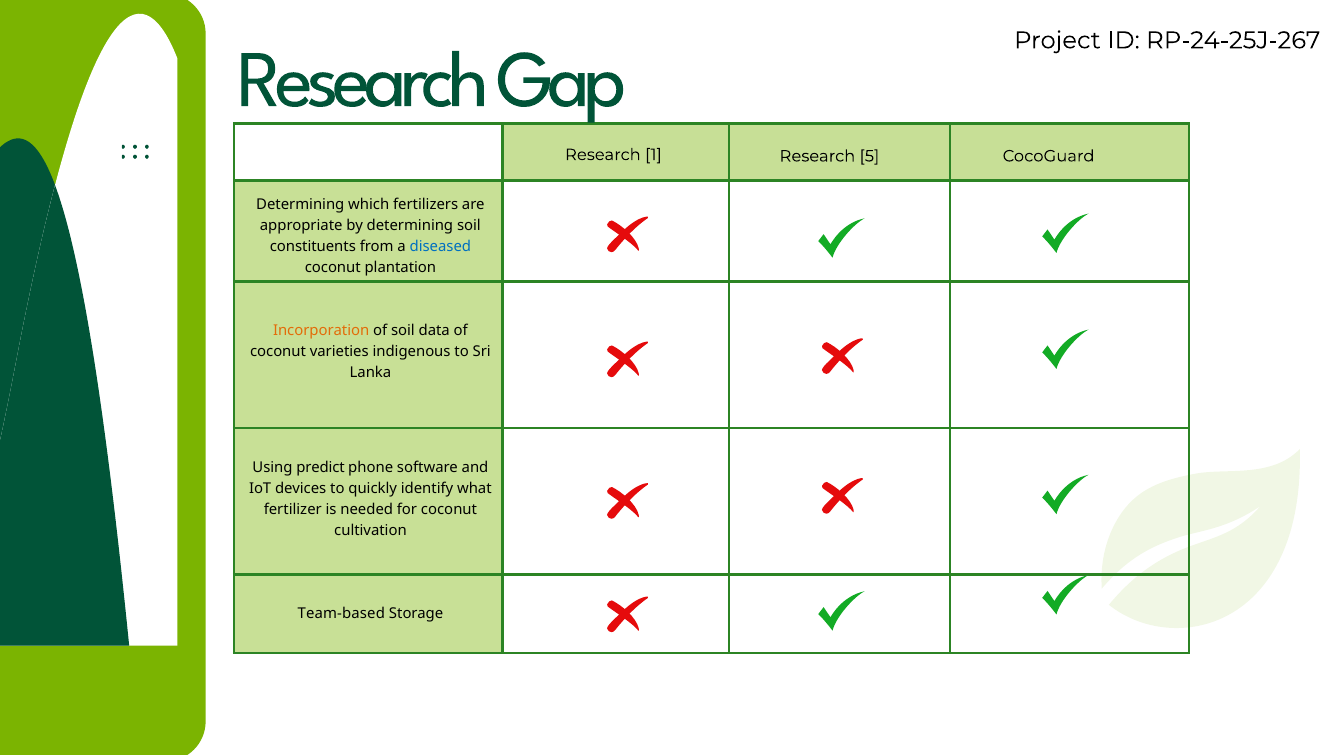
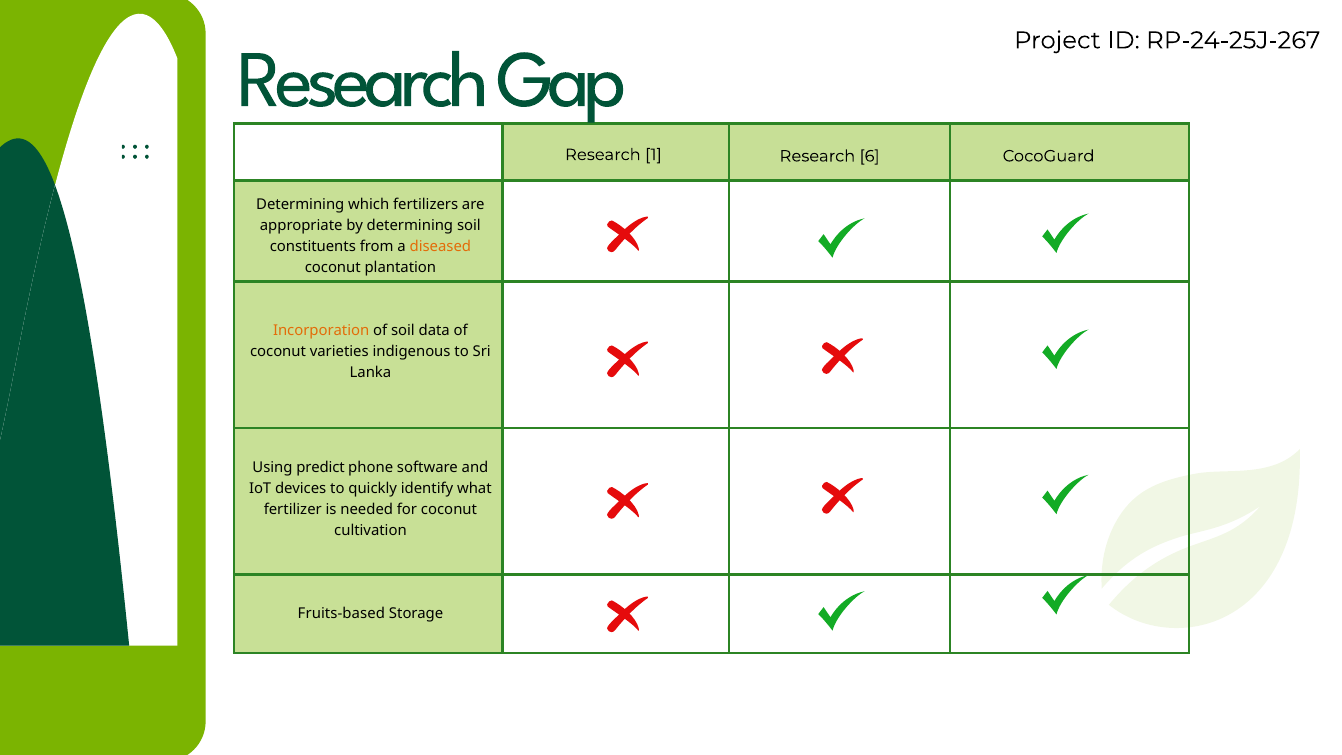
5: 5 -> 6
diseased colour: blue -> orange
Team-based: Team-based -> Fruits-based
